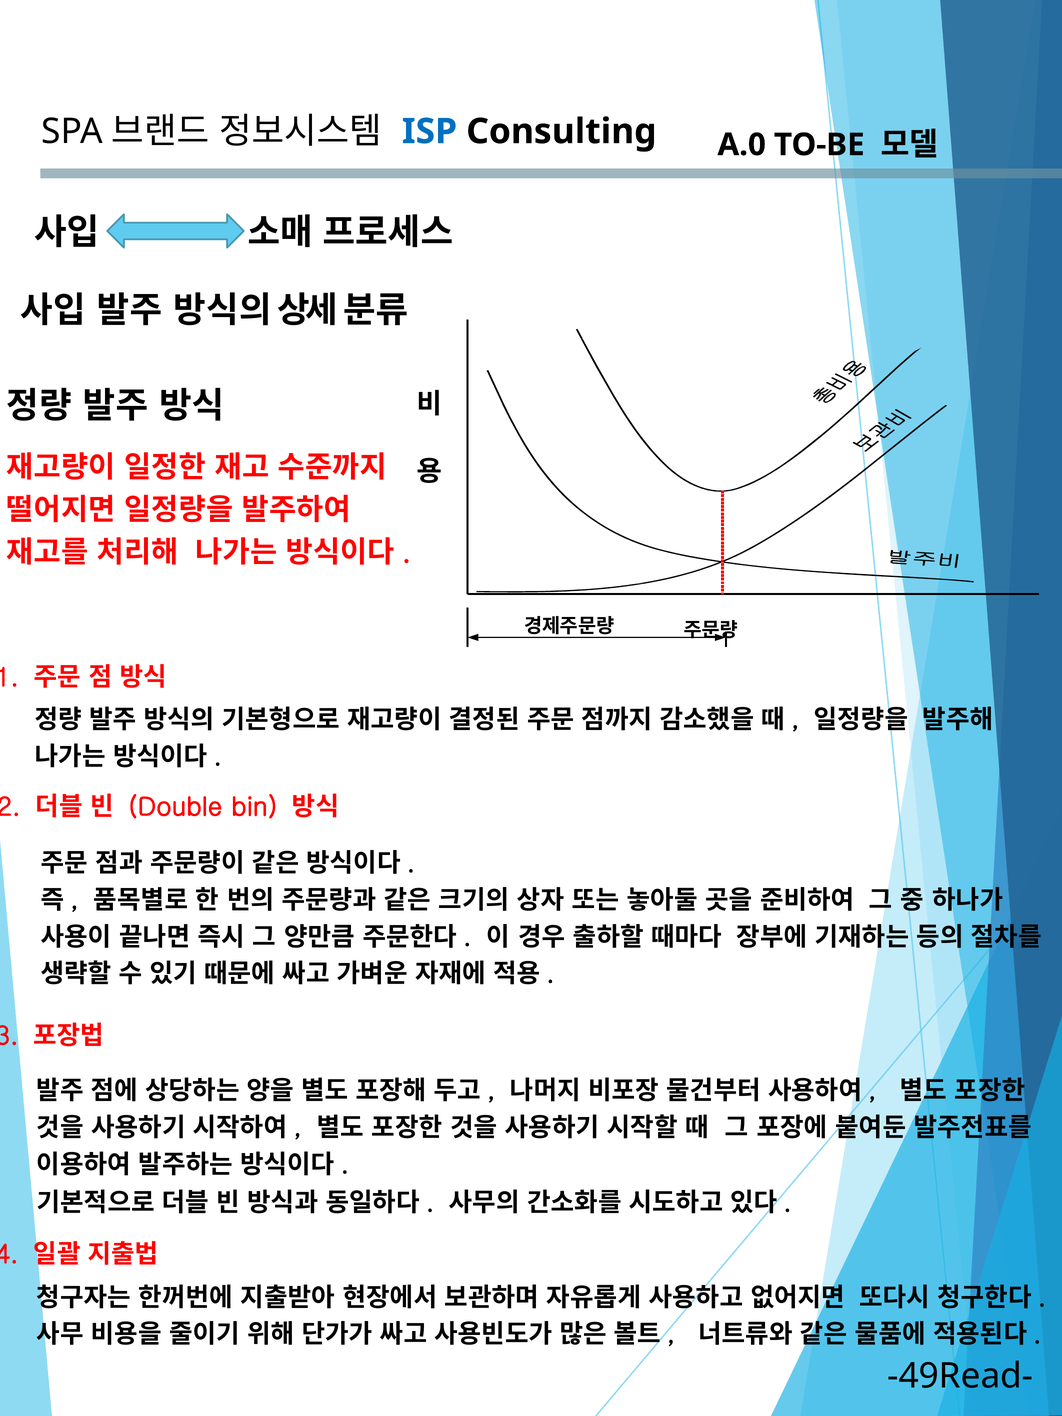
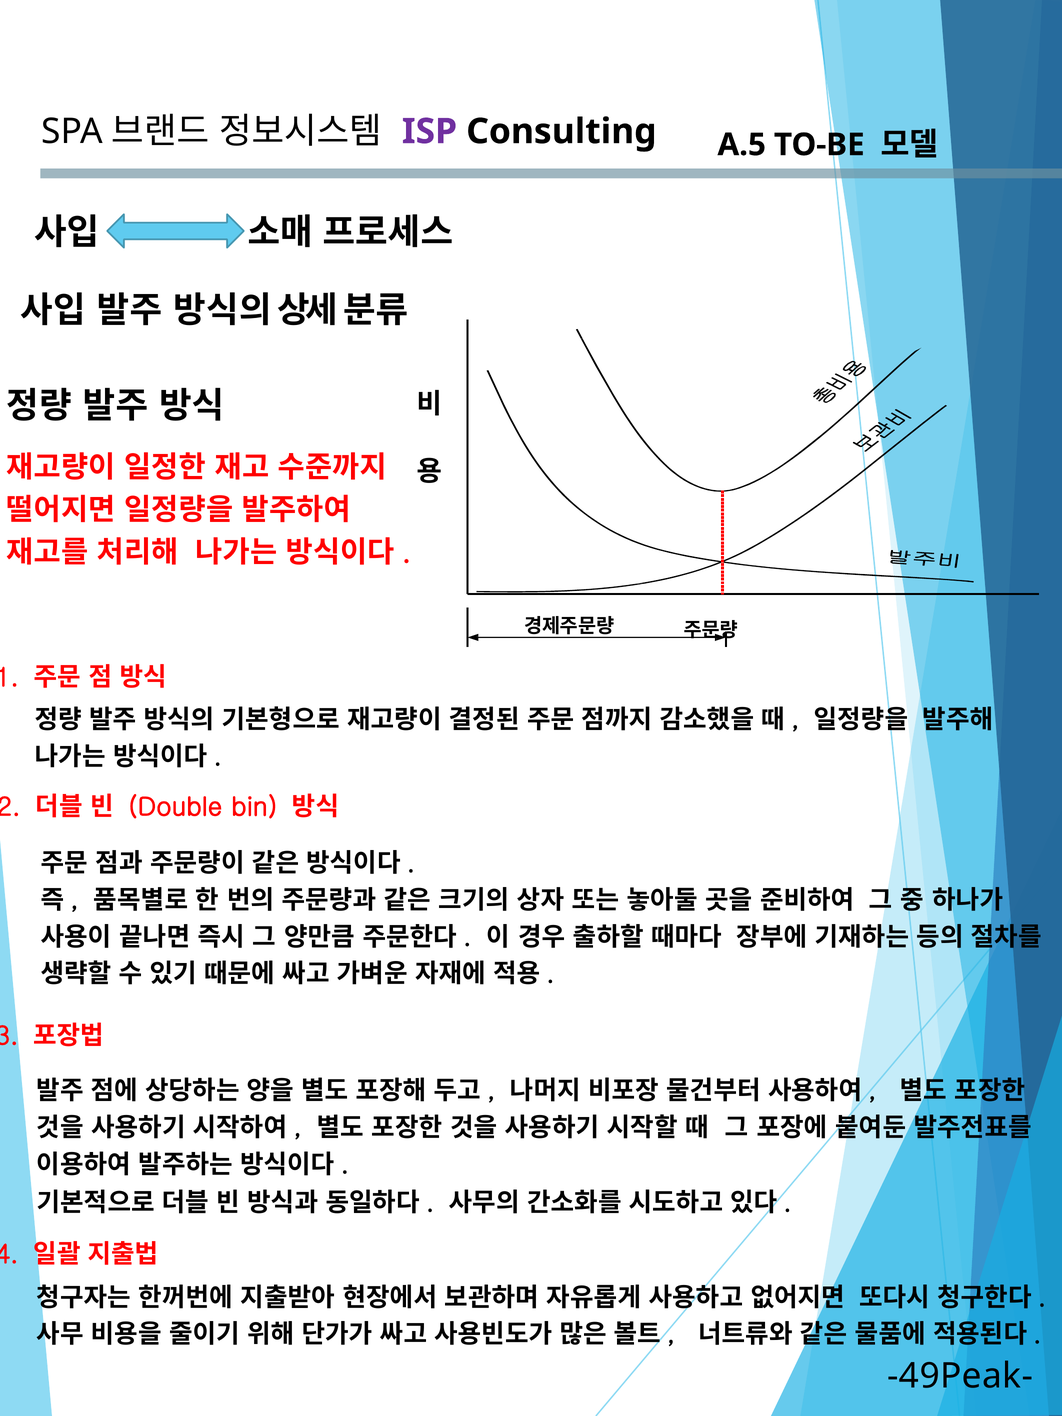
ISP colour: blue -> purple
A.0: A.0 -> A.5
-49Read-: -49Read- -> -49Peak-
